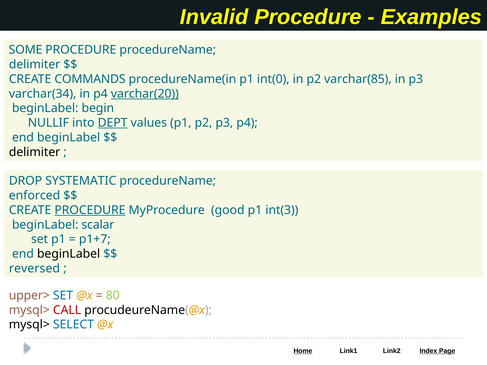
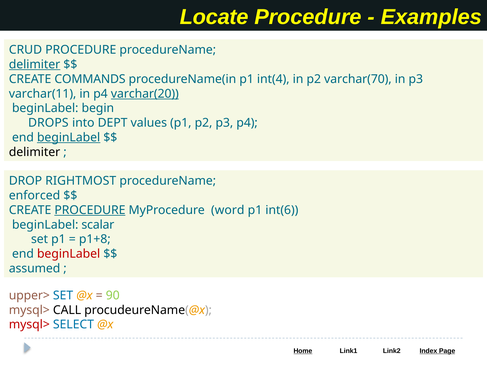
Invalid: Invalid -> Locate
SOME: SOME -> CRUD
delimiter at (35, 65) underline: none -> present
int(0: int(0 -> int(4
varchar(85: varchar(85 -> varchar(70
varchar(34: varchar(34 -> varchar(11
NULLIF: NULLIF -> DROPS
DEPT underline: present -> none
beginLabel at (69, 138) underline: none -> present
SYSTEMATIC: SYSTEMATIC -> RIGHTMOST
good: good -> word
int(3: int(3 -> int(6
p1+7: p1+7 -> p1+8
beginLabel at (69, 254) colour: black -> red
reversed: reversed -> assumed
80: 80 -> 90
CALL colour: red -> black
mysql> at (29, 325) colour: black -> red
